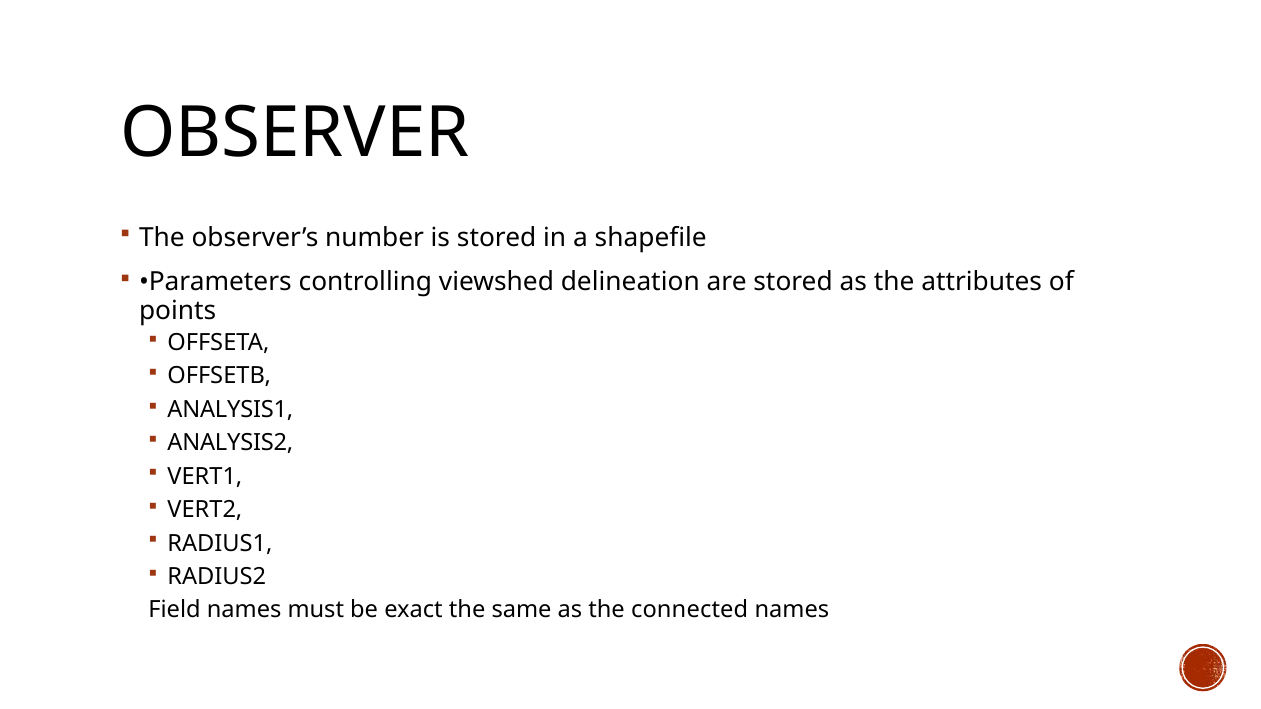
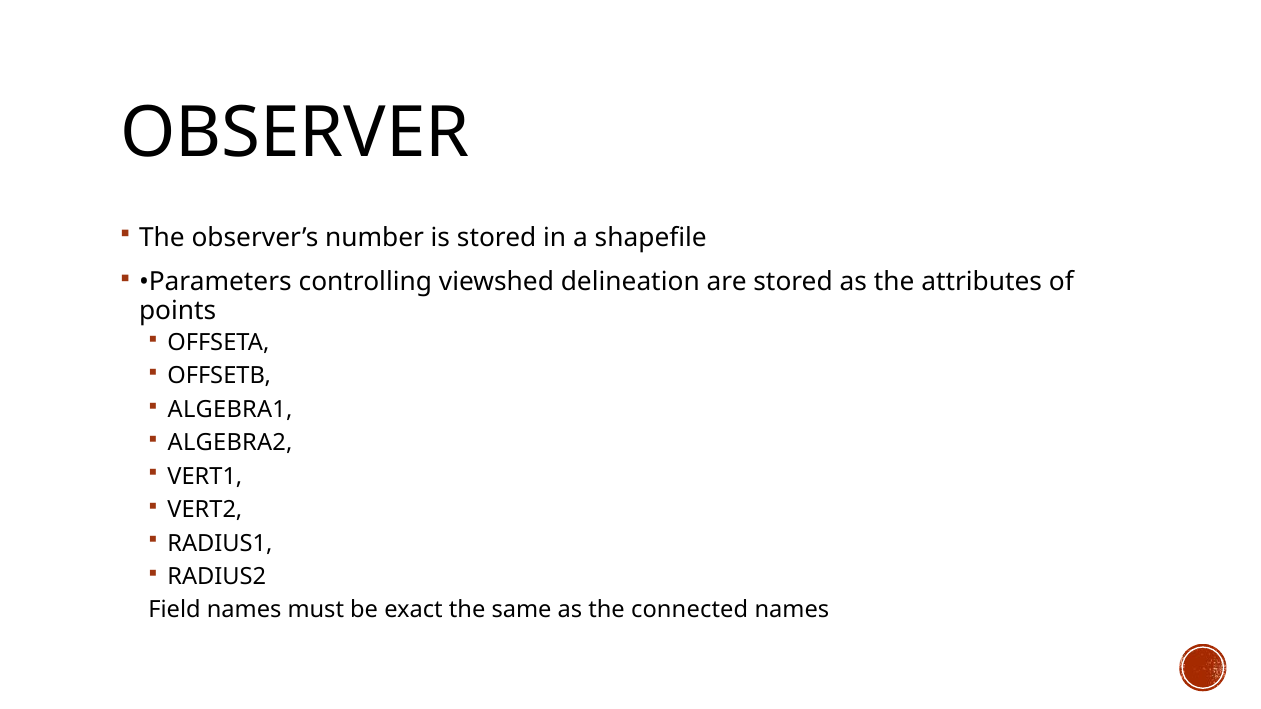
ANALYSIS1: ANALYSIS1 -> ALGEBRA1
ANALYSIS2: ANALYSIS2 -> ALGEBRA2
